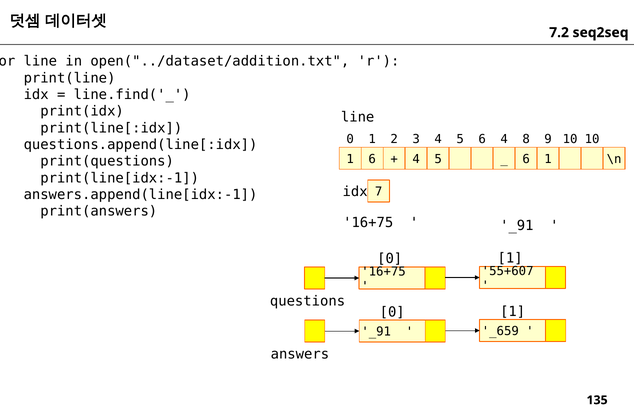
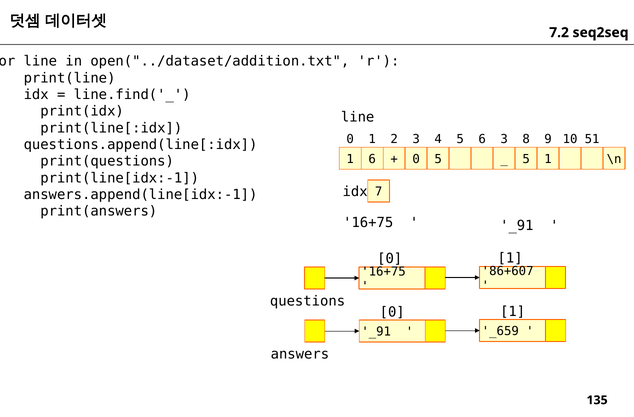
6 4: 4 -> 3
10 10: 10 -> 51
4 at (416, 159): 4 -> 0
6 at (526, 159): 6 -> 5
55+607: 55+607 -> 86+607
